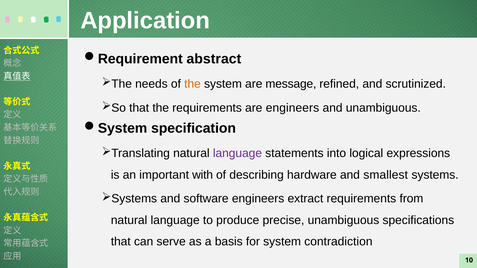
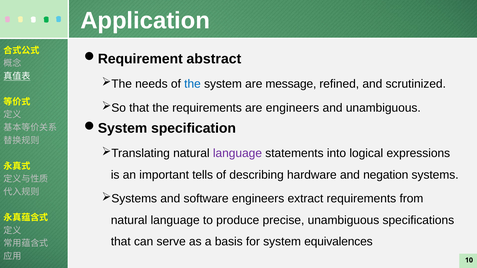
the at (193, 84) colour: orange -> blue
with: with -> tells
smallest: smallest -> negation
contradiction: contradiction -> equivalences
